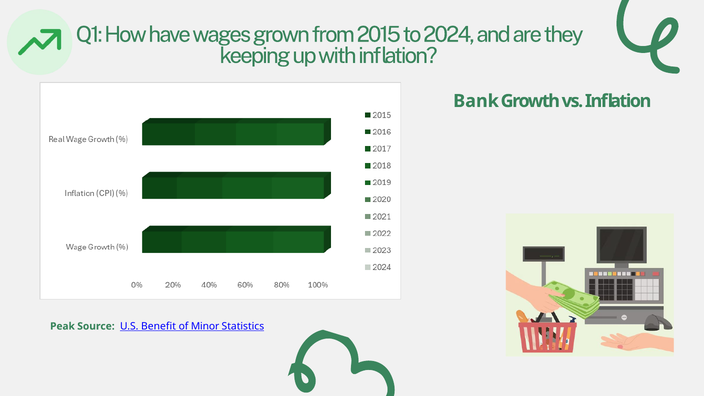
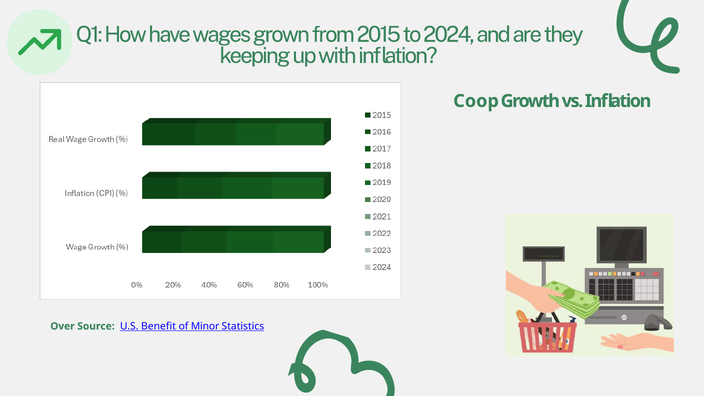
Bank: Bank -> Coop
Peak: Peak -> Over
